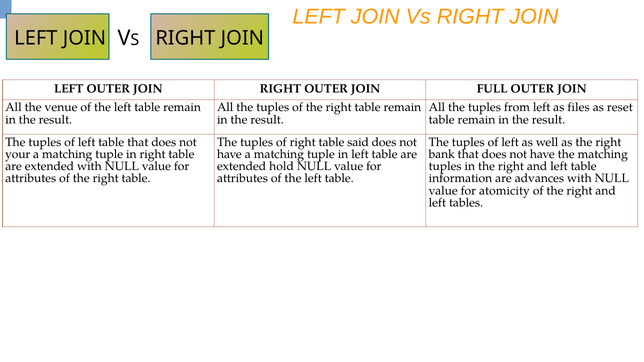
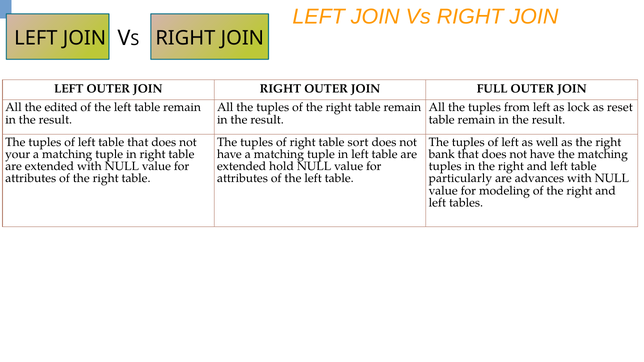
venue: venue -> edited
files: files -> lock
said: said -> sort
information: information -> particularly
atomicity: atomicity -> modeling
